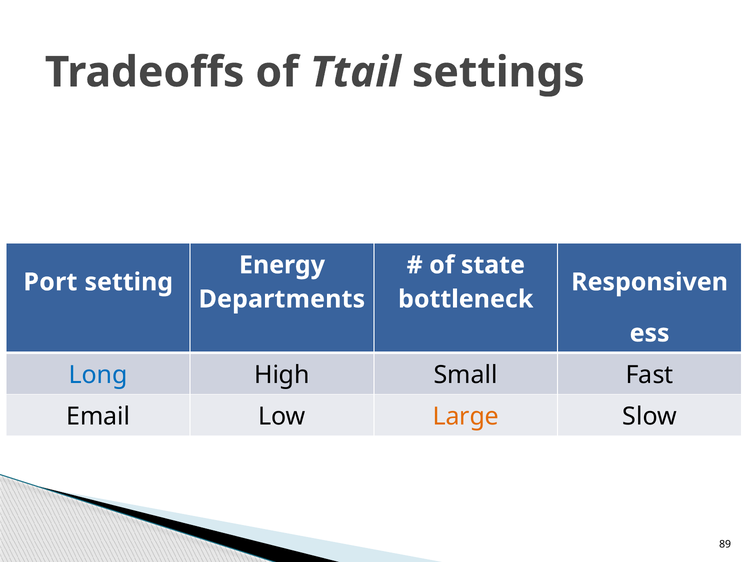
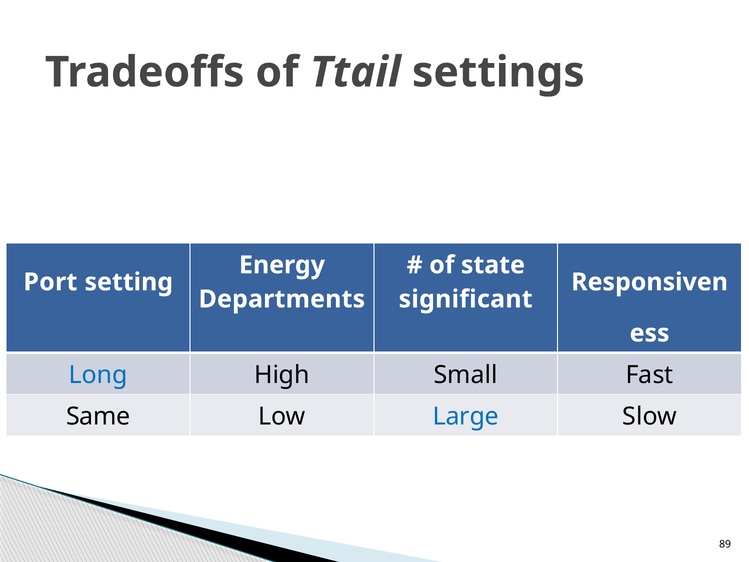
bottleneck: bottleneck -> significant
Email: Email -> Same
Large colour: orange -> blue
